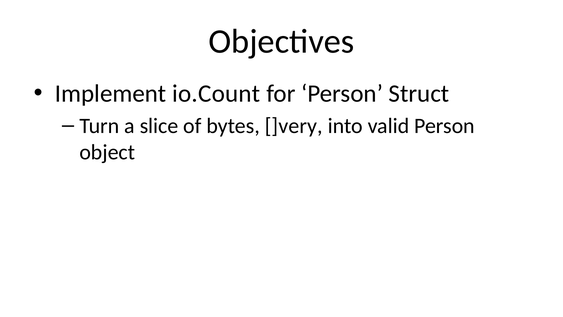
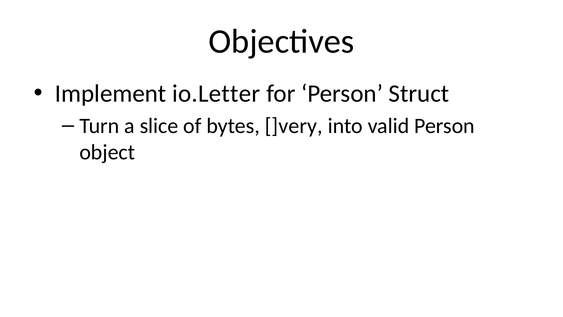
io.Count: io.Count -> io.Letter
